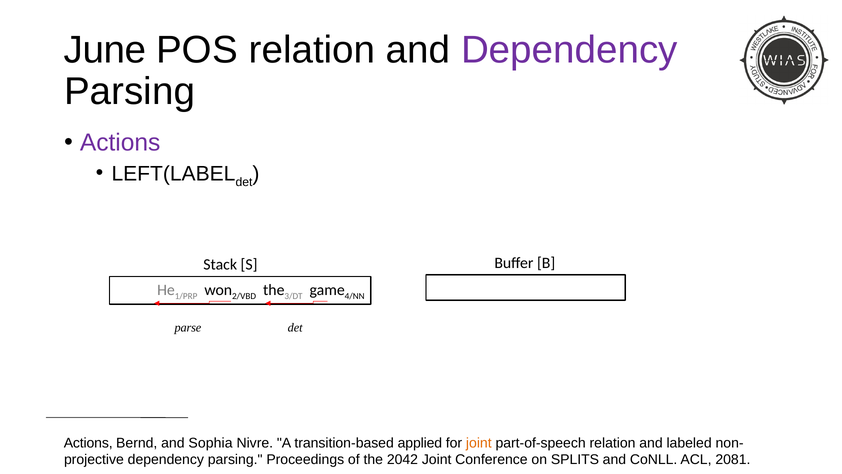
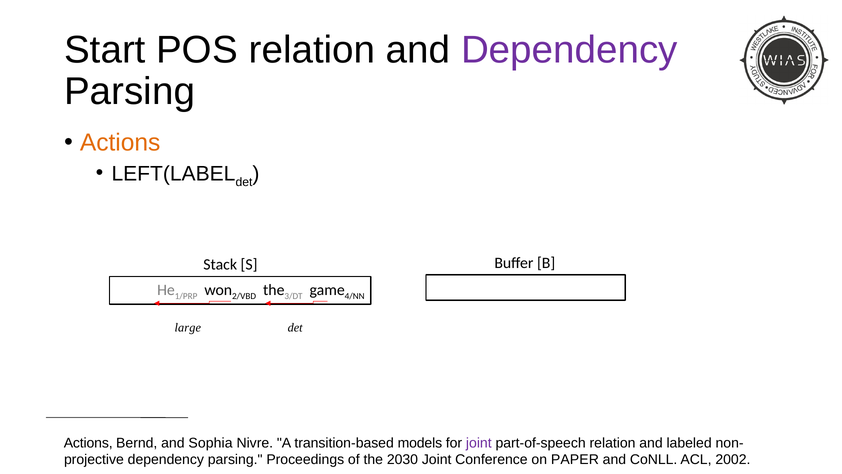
June: June -> Start
Actions at (120, 142) colour: purple -> orange
parse: parse -> large
applied: applied -> models
joint at (479, 443) colour: orange -> purple
2042: 2042 -> 2030
SPLITS: SPLITS -> PAPER
2081: 2081 -> 2002
